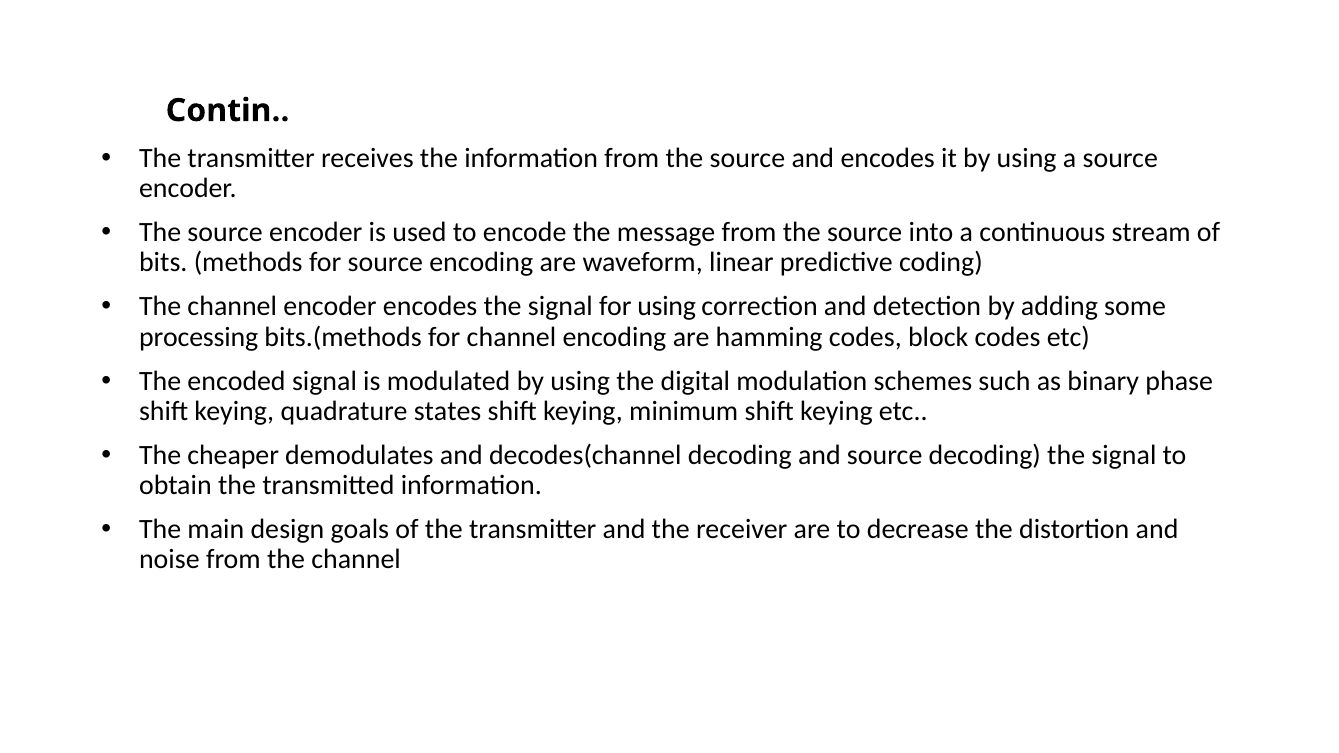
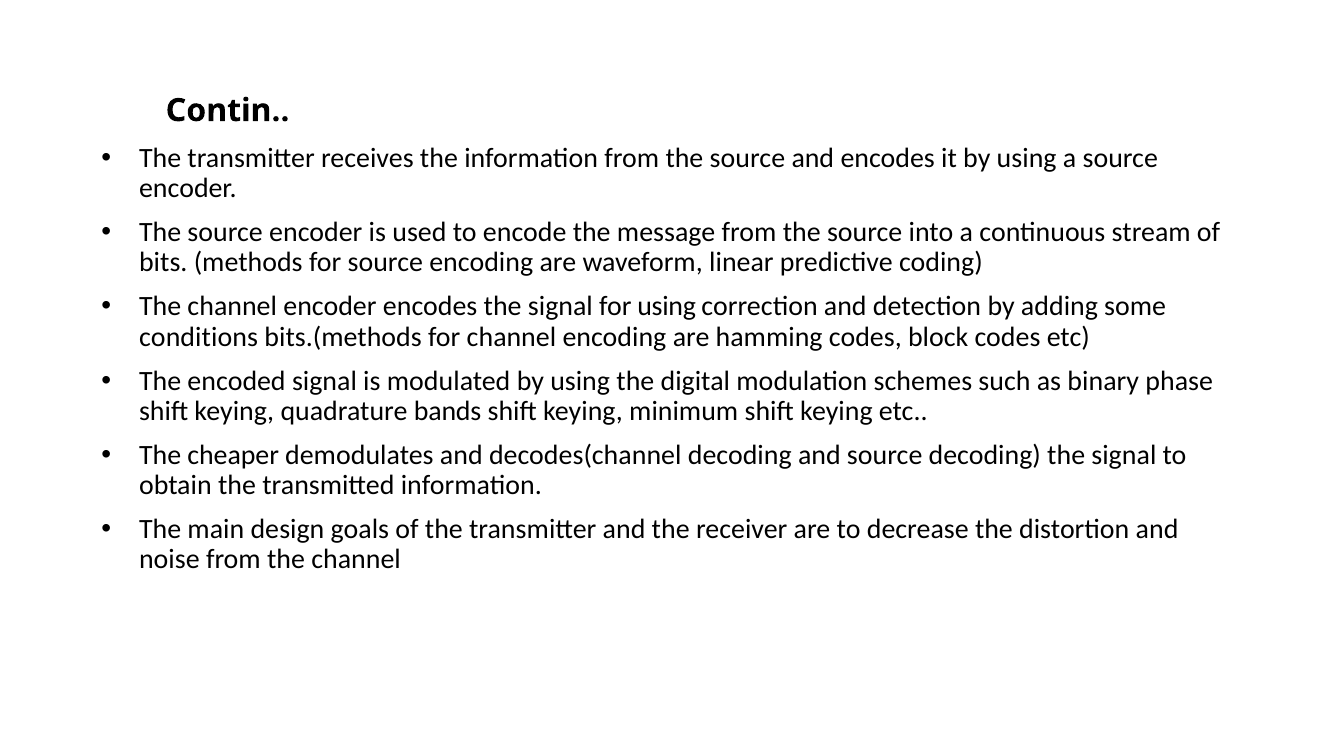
processing: processing -> conditions
states: states -> bands
